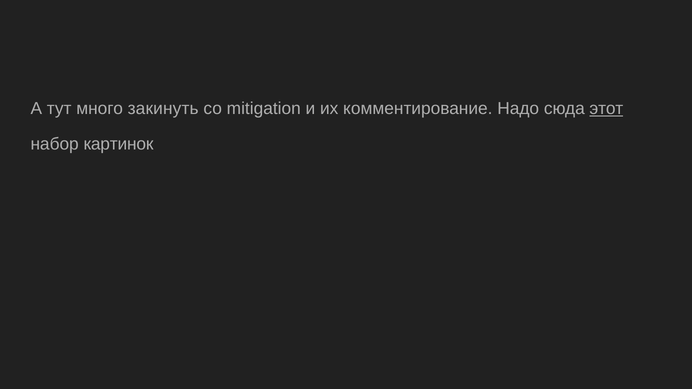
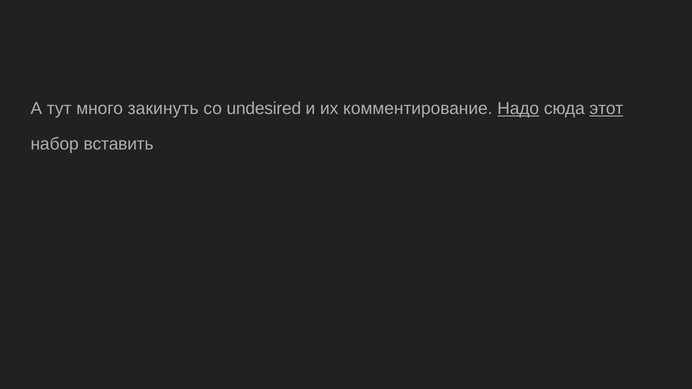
mitigation: mitigation -> undesired
Надо underline: none -> present
картинок: картинок -> вставить
